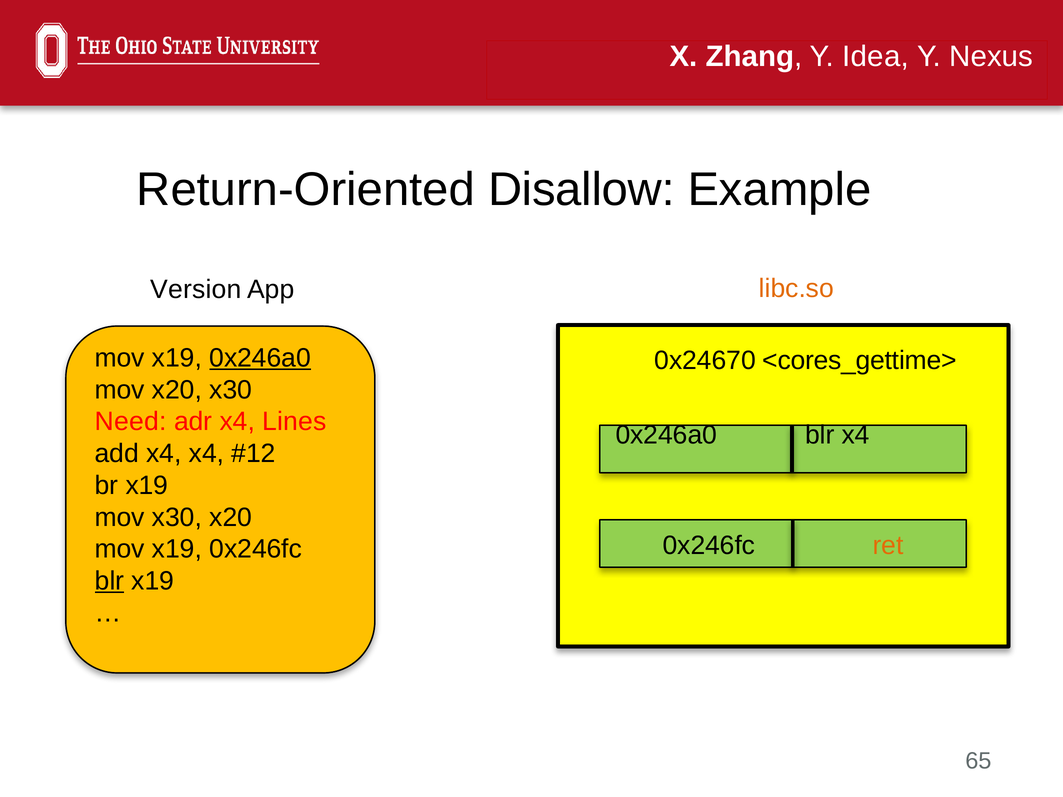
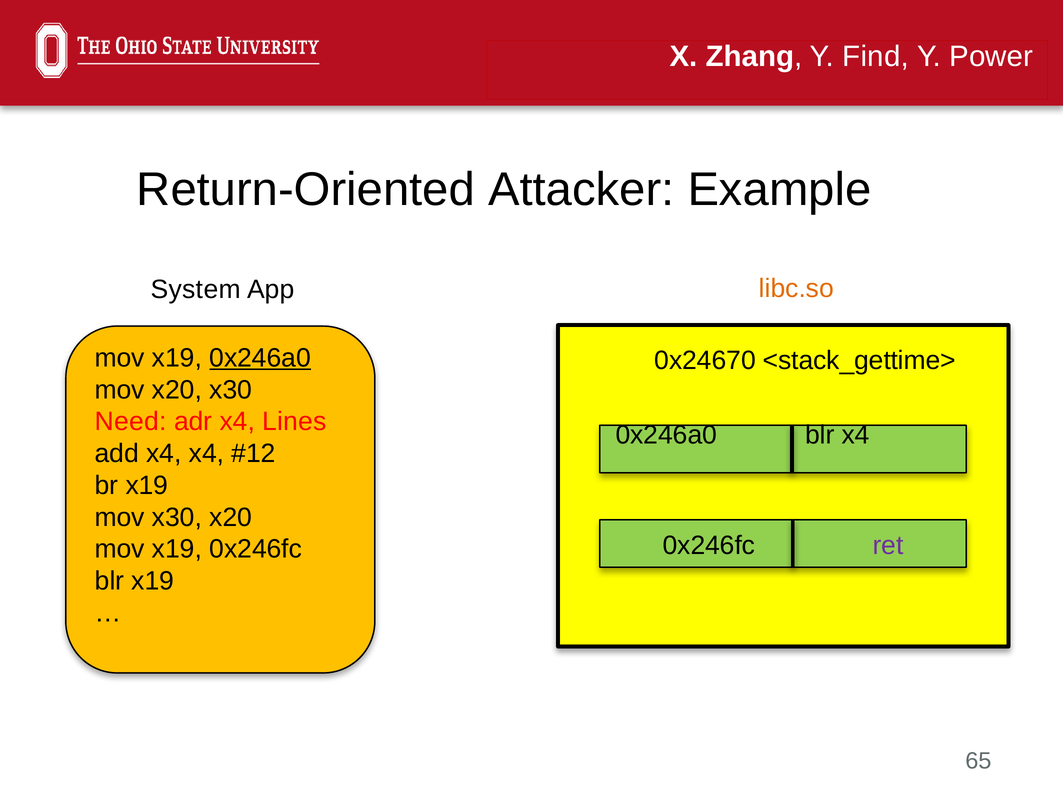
Idea: Idea -> Find
Nexus: Nexus -> Power
Disallow: Disallow -> Attacker
Version: Version -> System
<cores_gettime>: <cores_gettime> -> <stack_gettime>
ret colour: orange -> purple
blr at (110, 581) underline: present -> none
